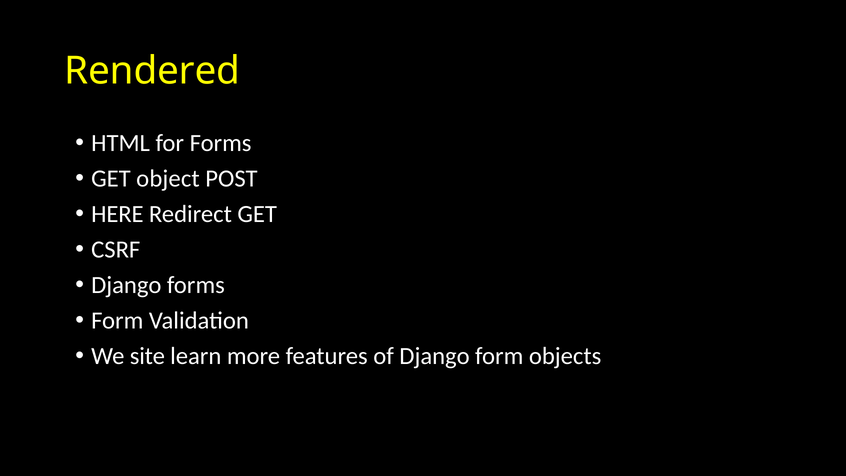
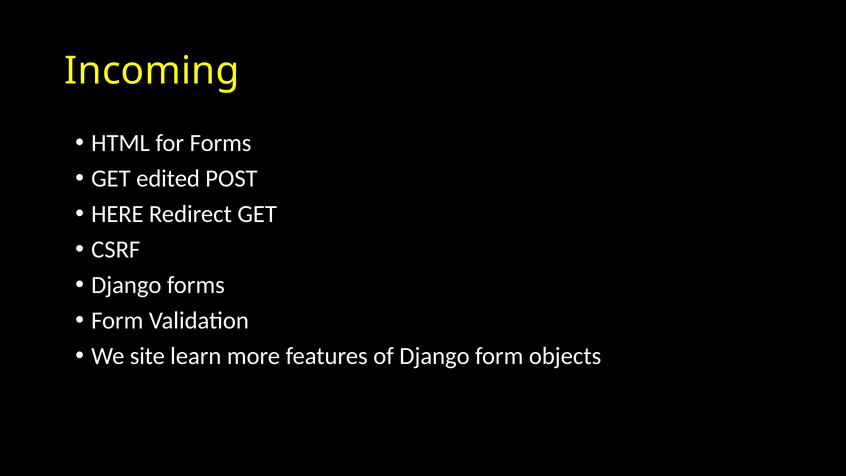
Rendered: Rendered -> Incoming
object: object -> edited
